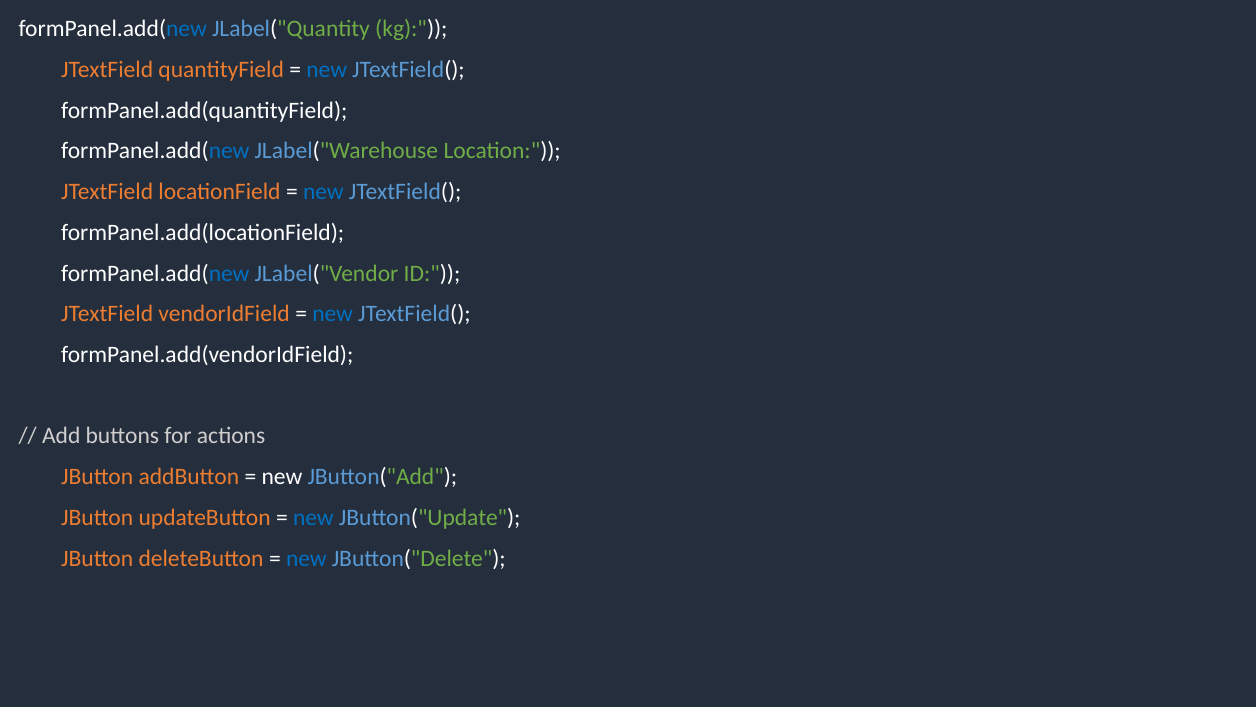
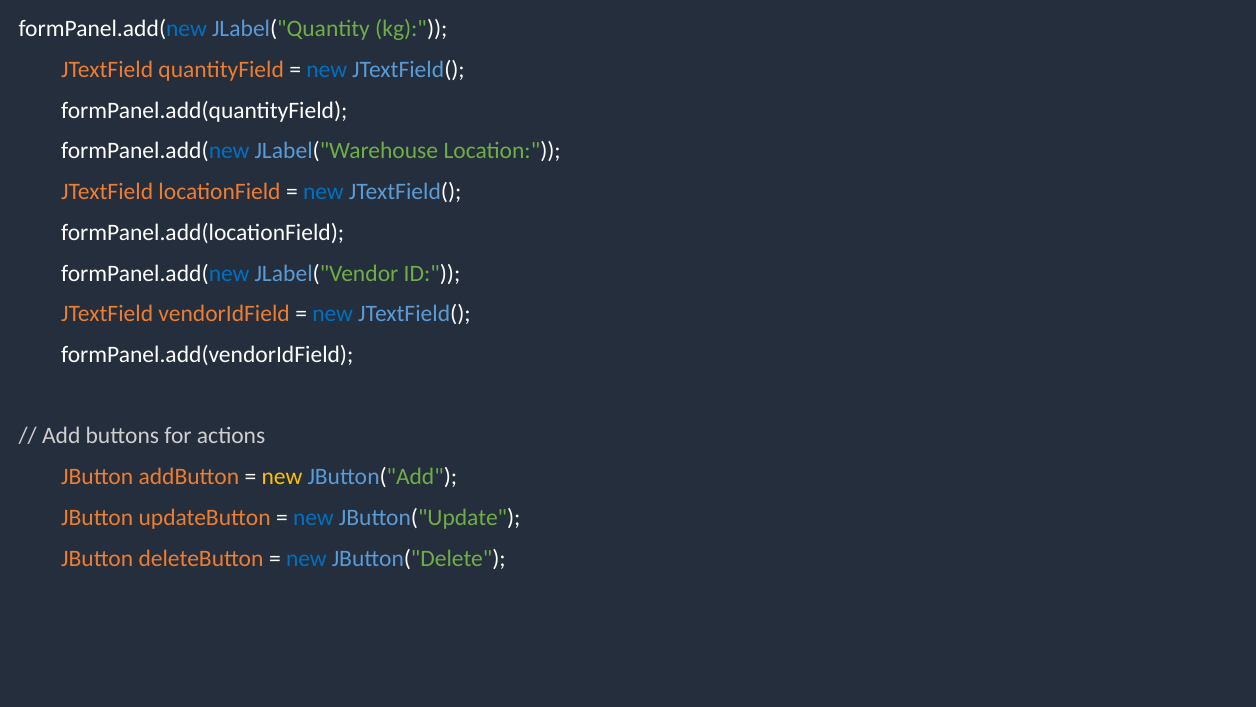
new at (282, 477) colour: white -> yellow
